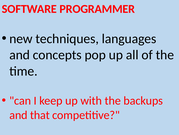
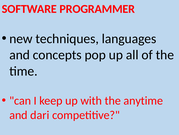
backups: backups -> anytime
that: that -> dari
